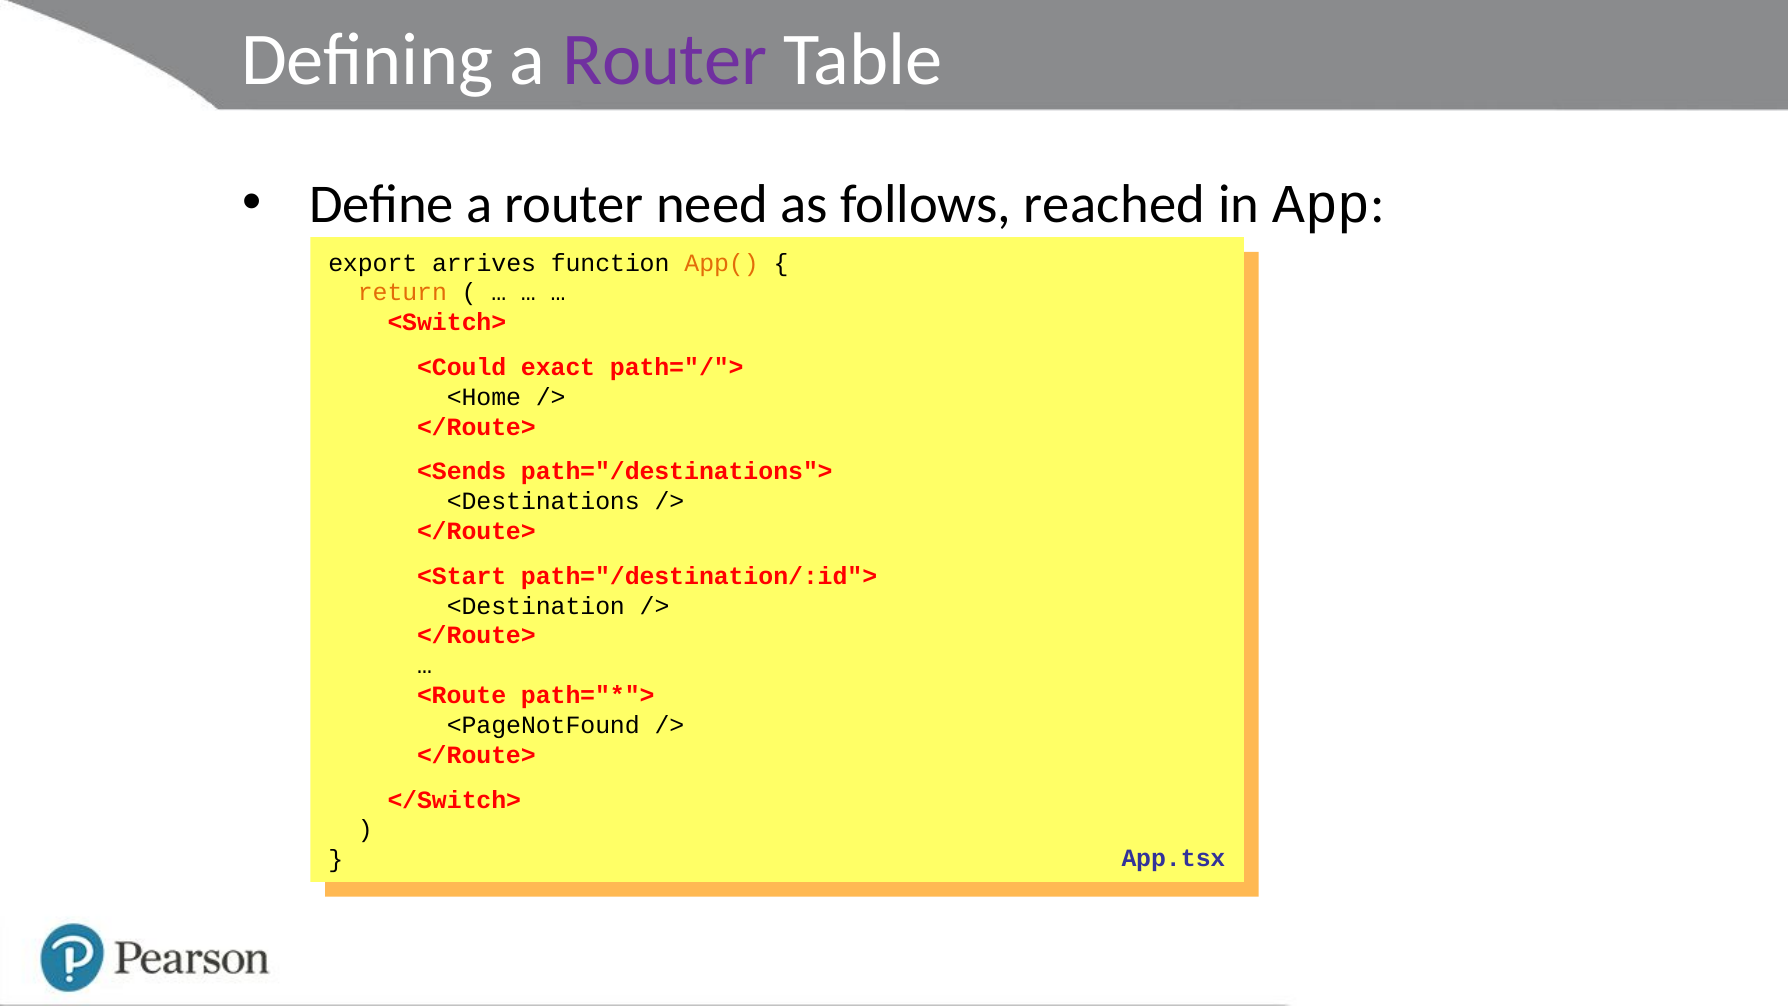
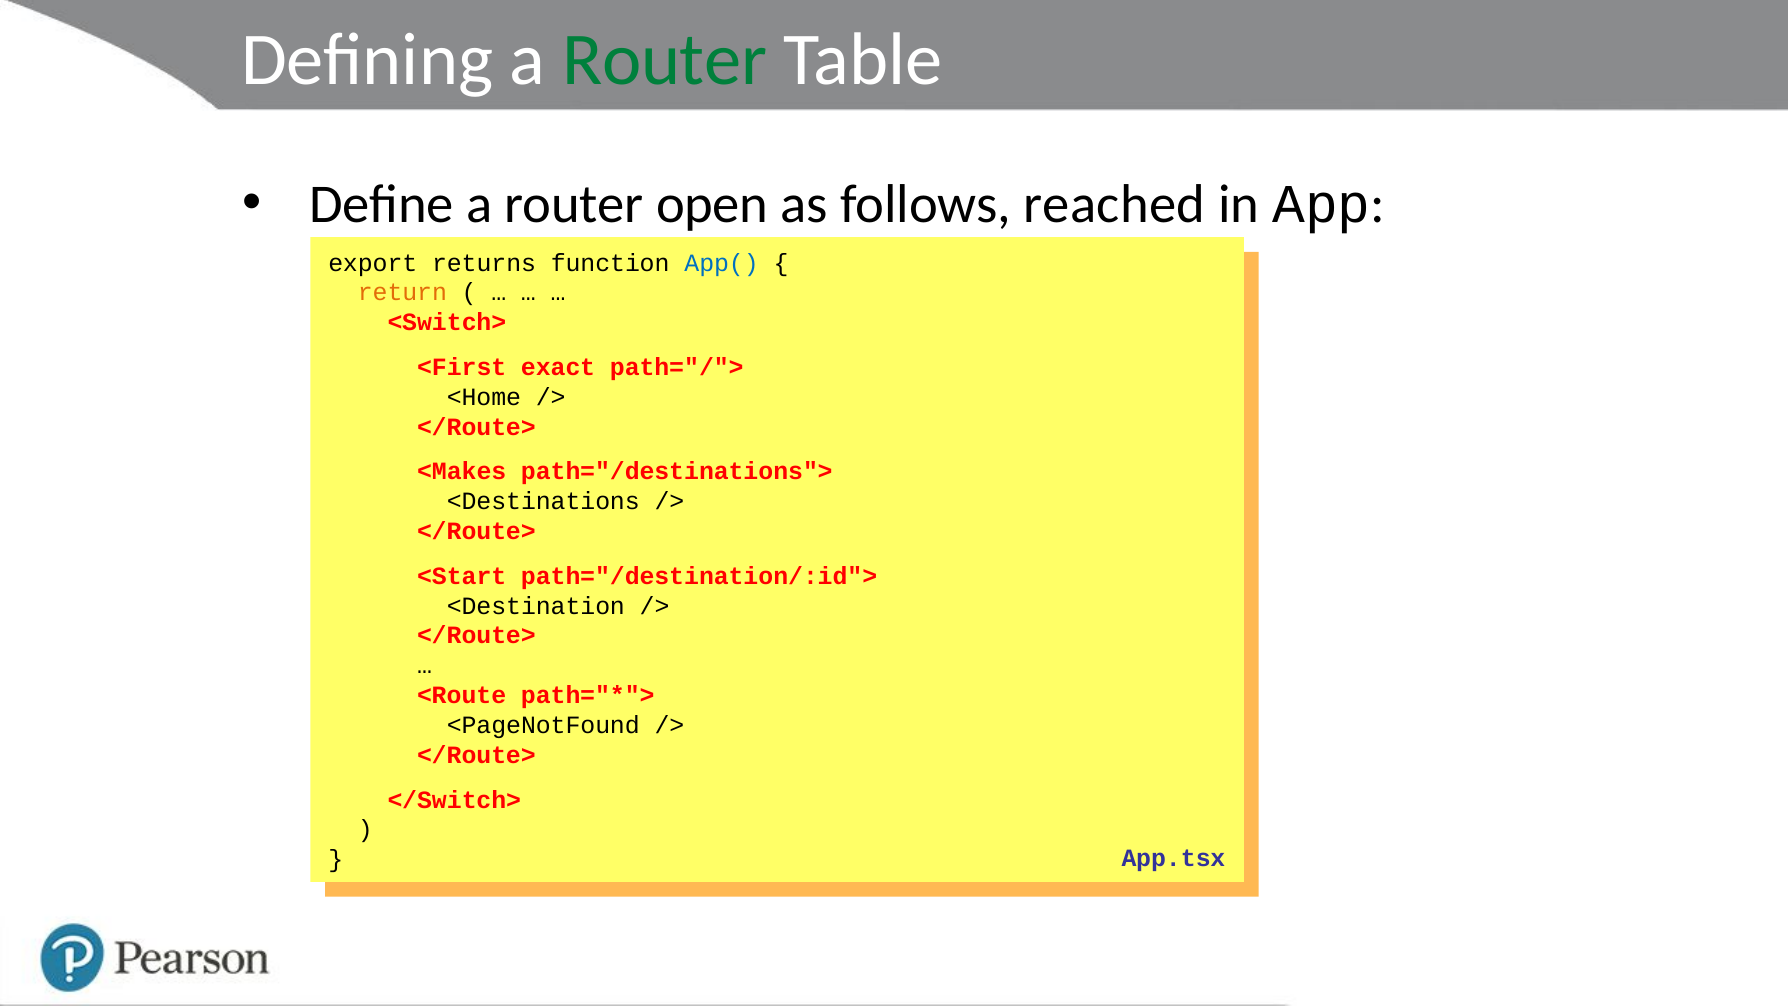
Router at (665, 60) colour: purple -> green
need: need -> open
arrives: arrives -> returns
App( at (722, 263) colour: orange -> blue
<Could: <Could -> <First
<Sends: <Sends -> <Makes
